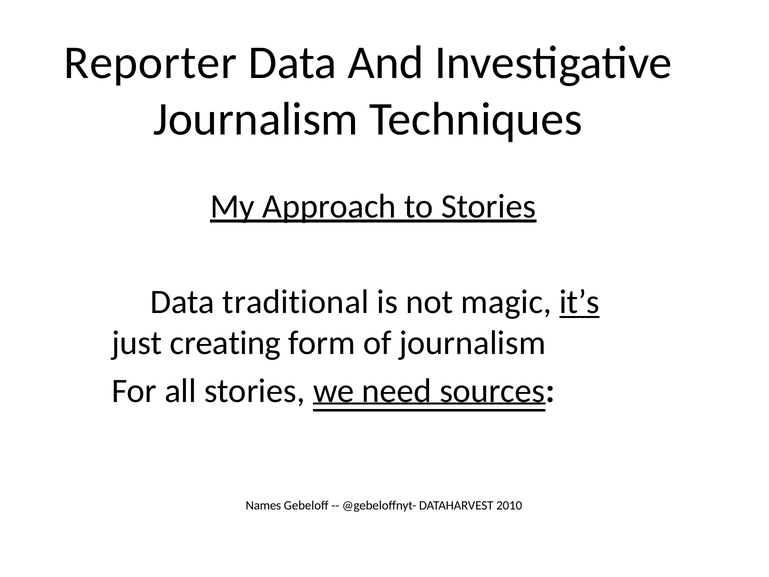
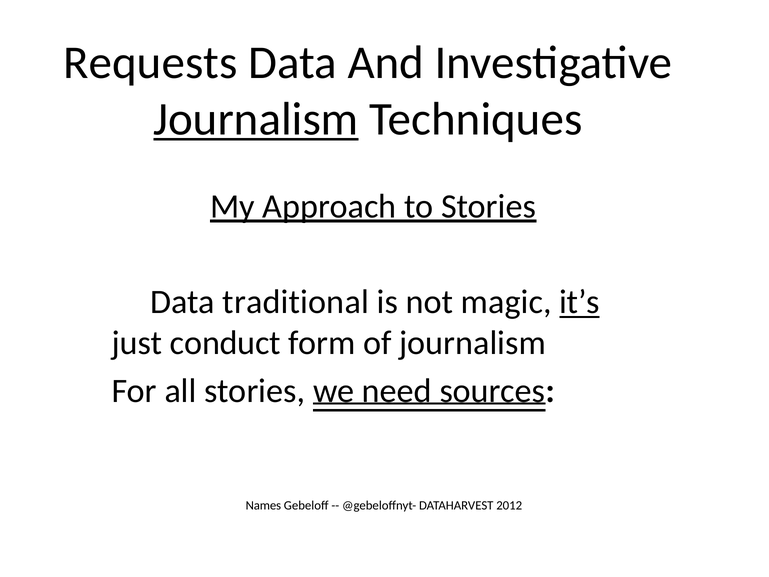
Reporter: Reporter -> Requests
Journalism at (256, 119) underline: none -> present
creating: creating -> conduct
2010: 2010 -> 2012
